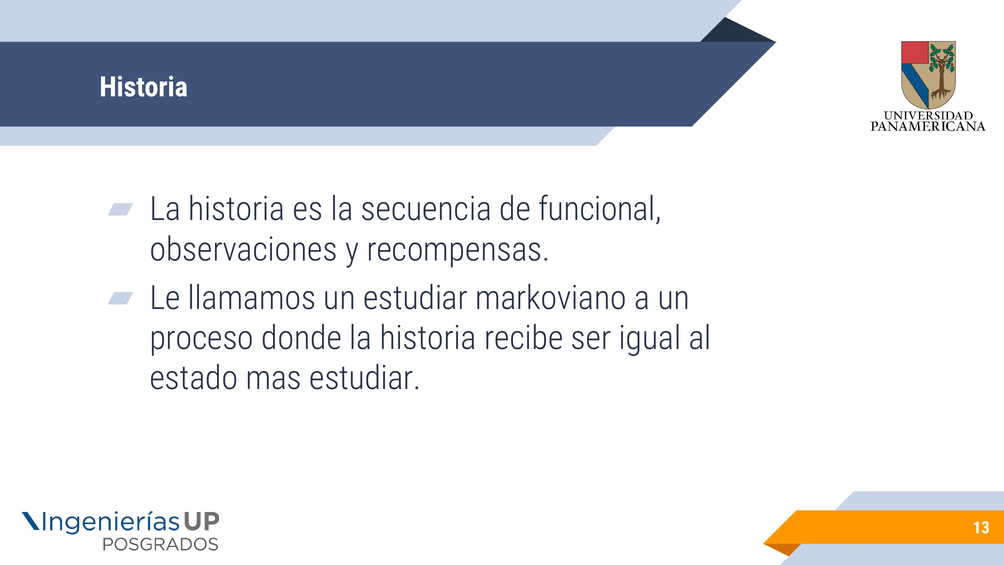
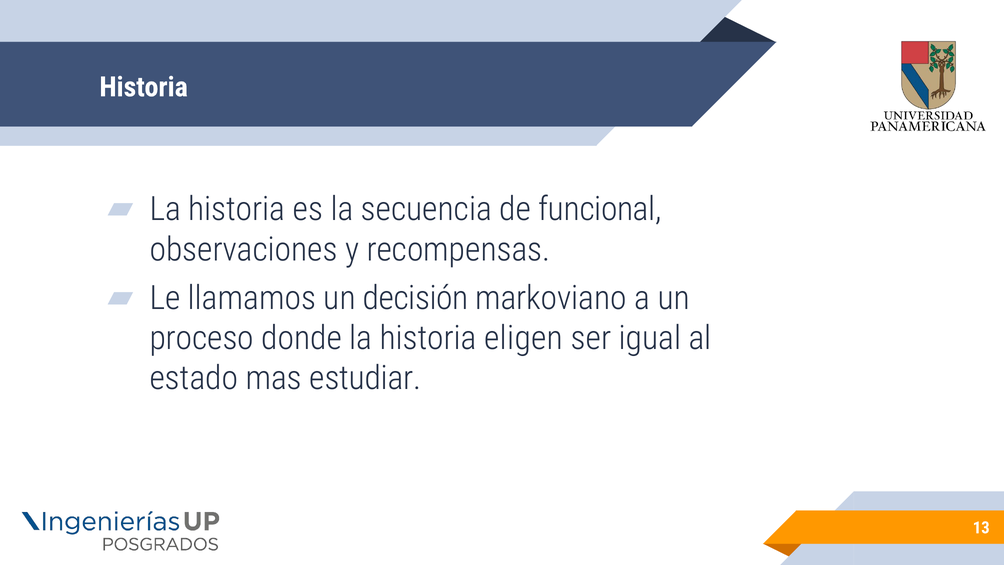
un estudiar: estudiar -> decisión
recibe: recibe -> eligen
